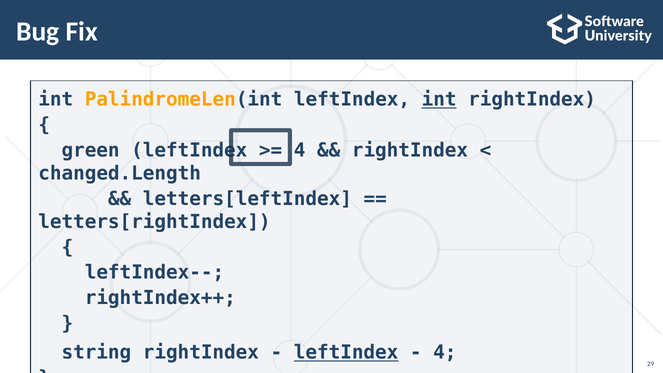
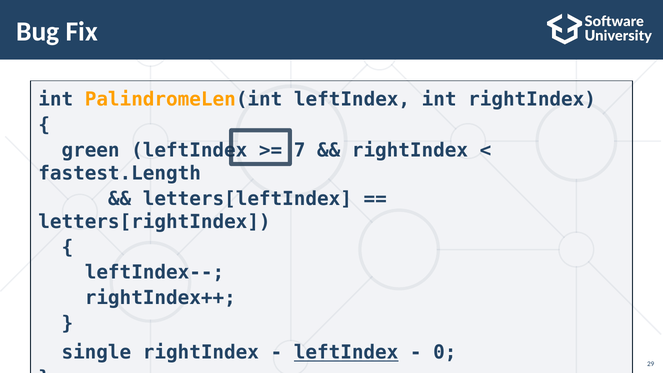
int at (439, 100) underline: present -> none
4 at (300, 150): 4 -> 7
changed.Length: changed.Length -> fastest.Length
string: string -> single
4 at (445, 353): 4 -> 0
